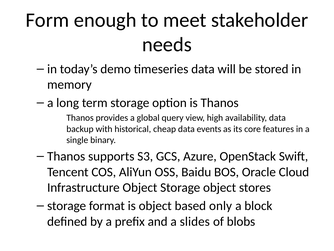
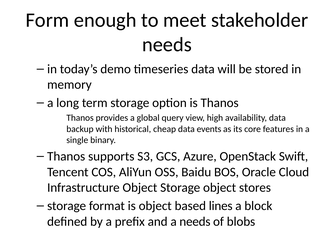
only: only -> lines
a slides: slides -> needs
